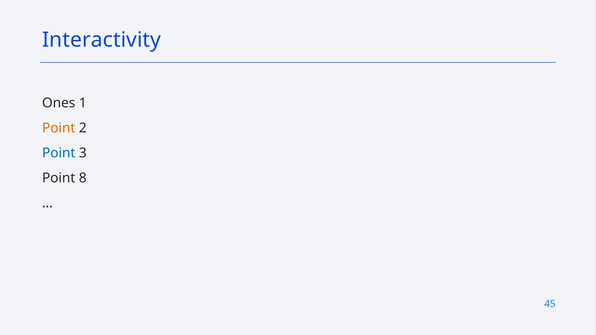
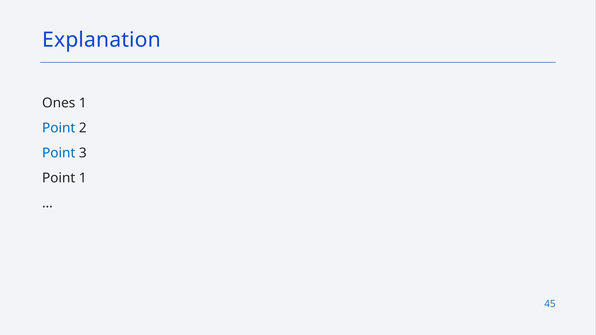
Interactivity: Interactivity -> Explanation
Point at (59, 128) colour: orange -> blue
Point 8: 8 -> 1
